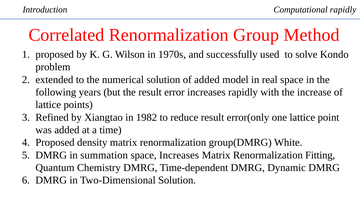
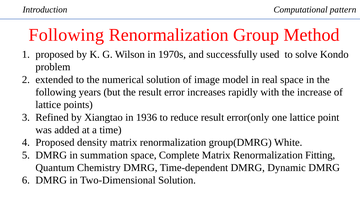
Computational rapidly: rapidly -> pattern
Correlated at (66, 35): Correlated -> Following
of added: added -> image
1982: 1982 -> 1936
space Increases: Increases -> Complete
